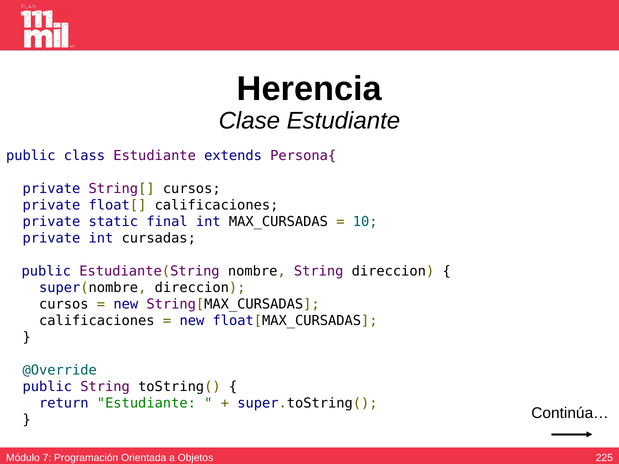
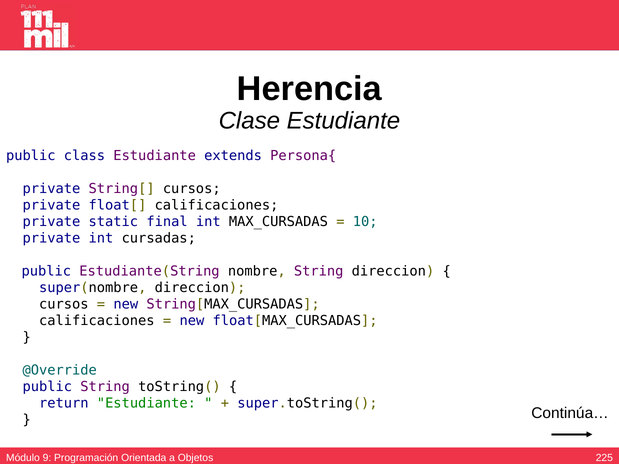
7: 7 -> 9
